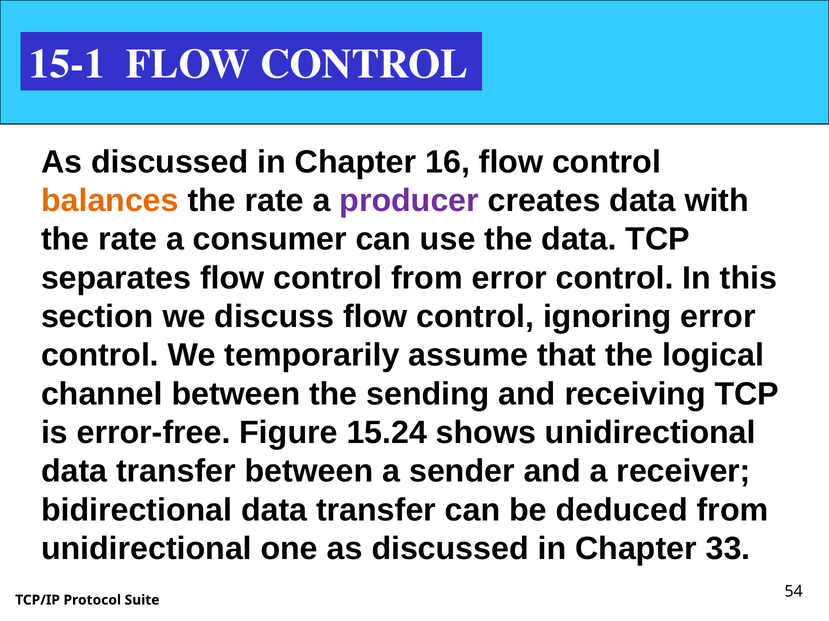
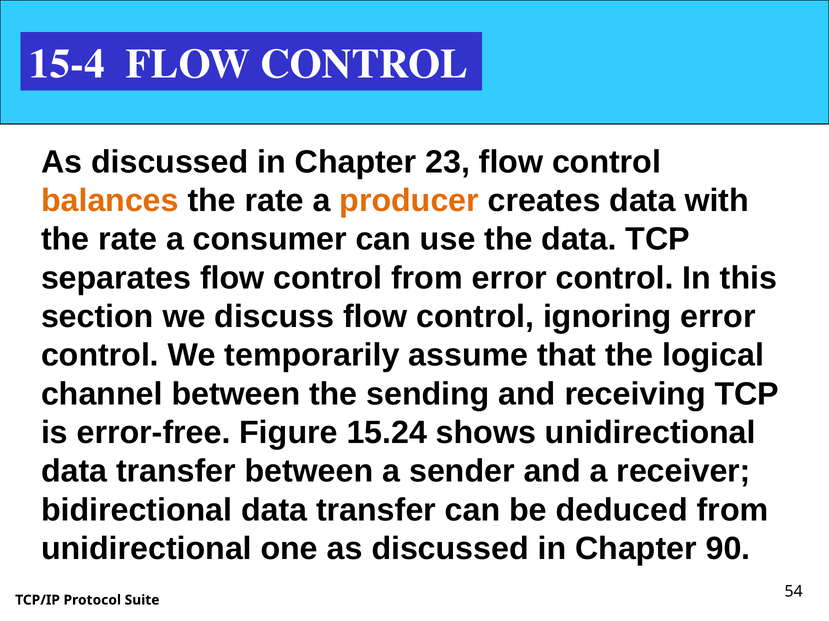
15-1: 15-1 -> 15-4
16: 16 -> 23
producer colour: purple -> orange
33: 33 -> 90
